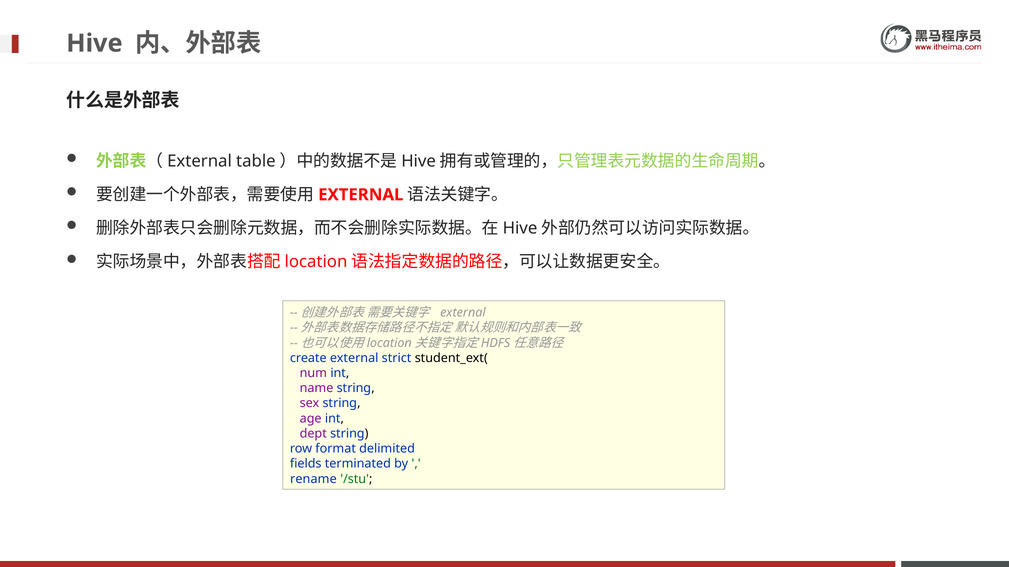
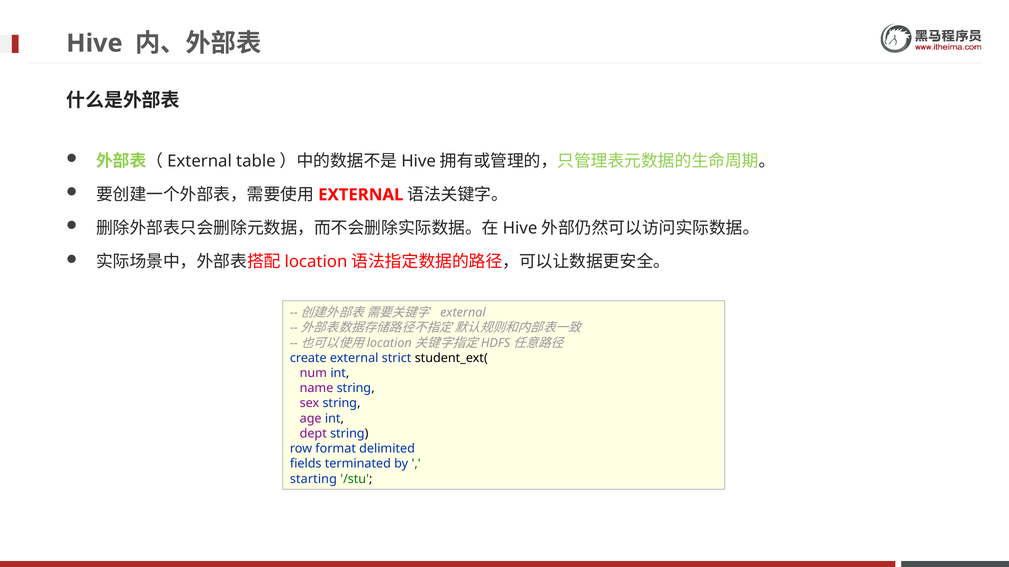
rename: rename -> starting
